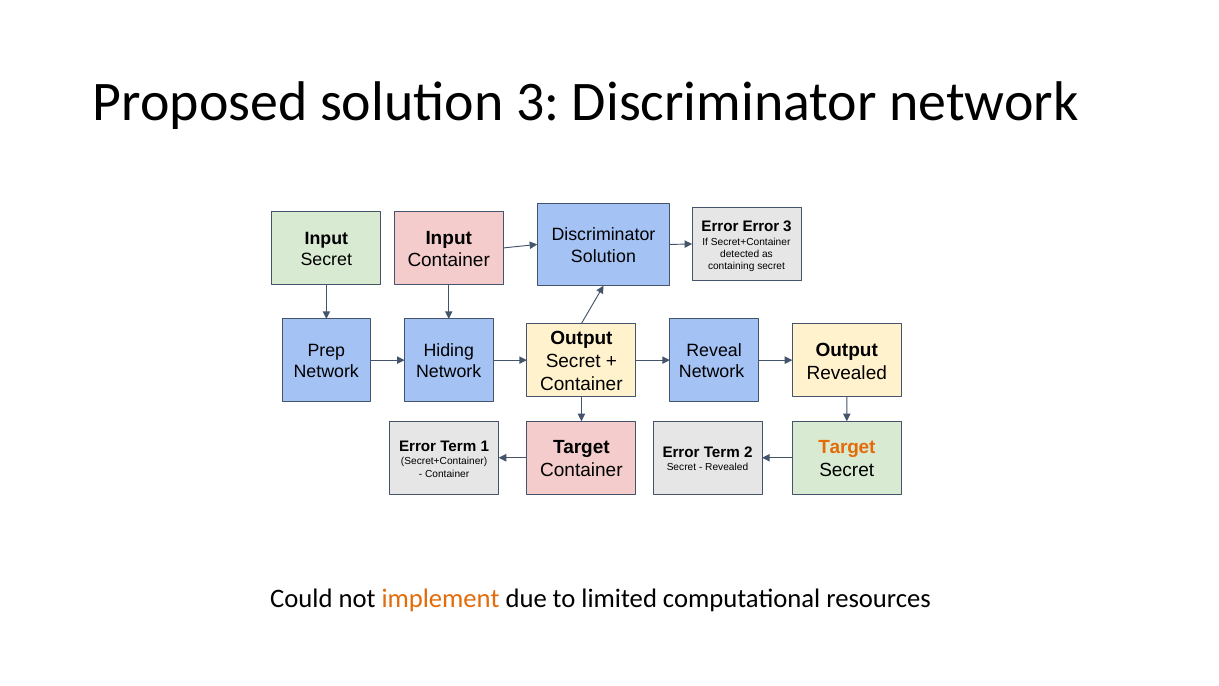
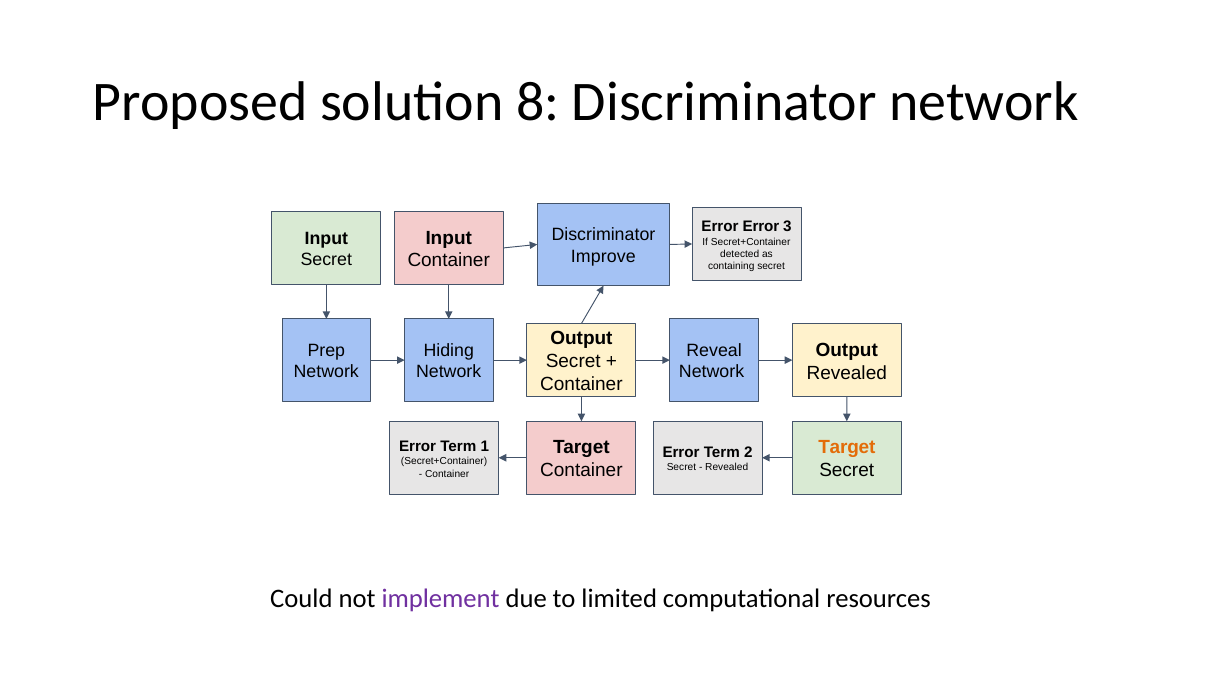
solution 3: 3 -> 8
Solution at (603, 256): Solution -> Improve
implement colour: orange -> purple
